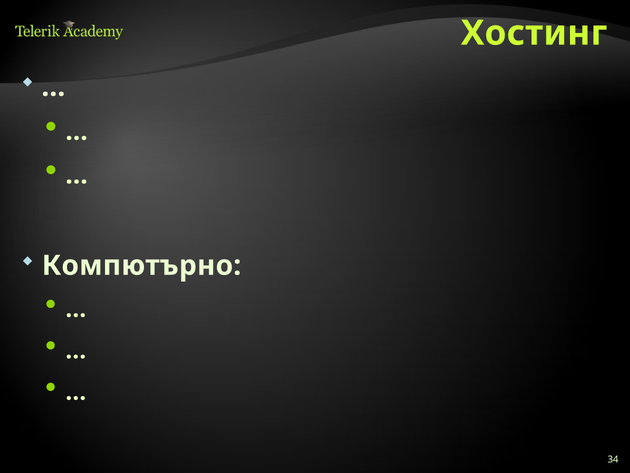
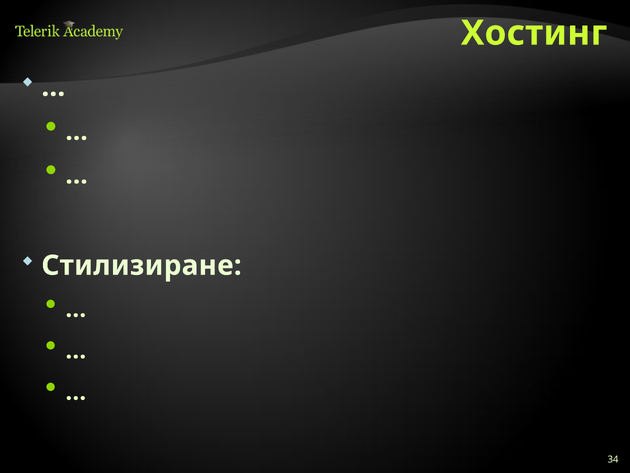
Компютърно: Компютърно -> Стилизиране
